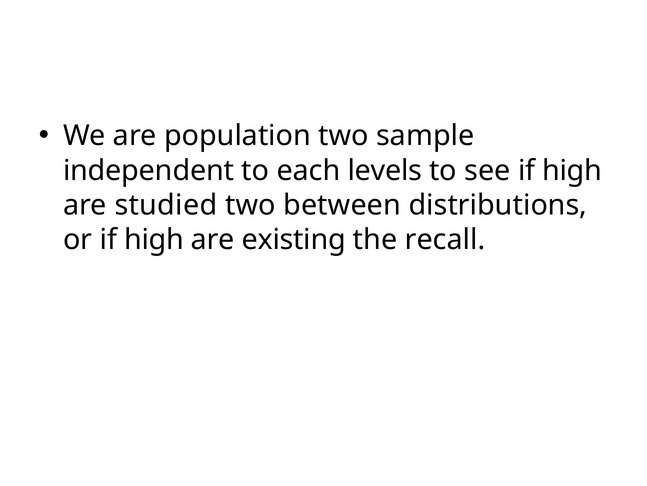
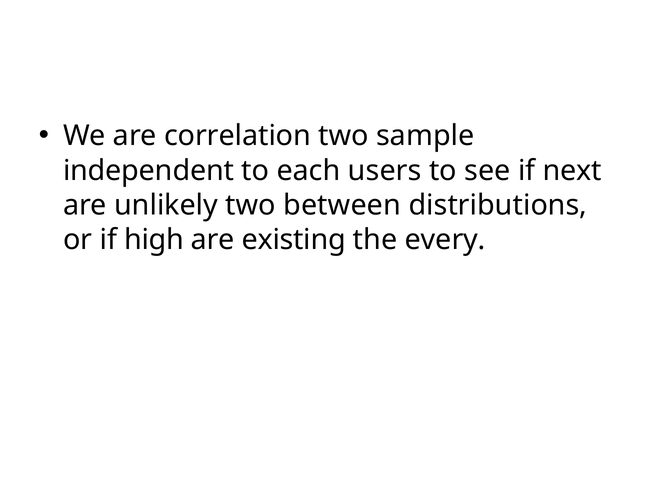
population: population -> correlation
levels: levels -> users
see if high: high -> next
studied: studied -> unlikely
recall: recall -> every
